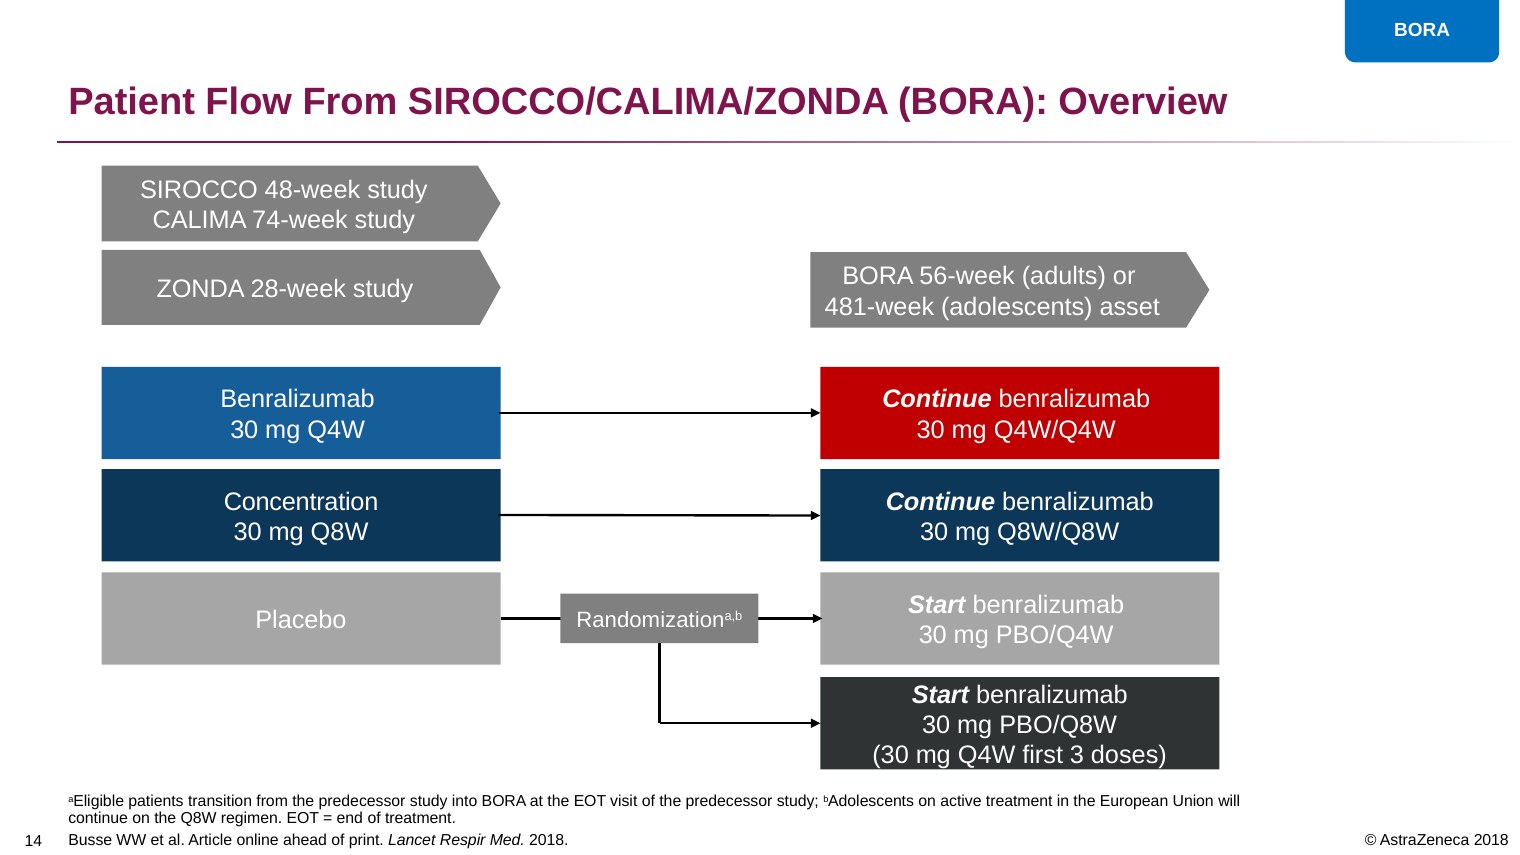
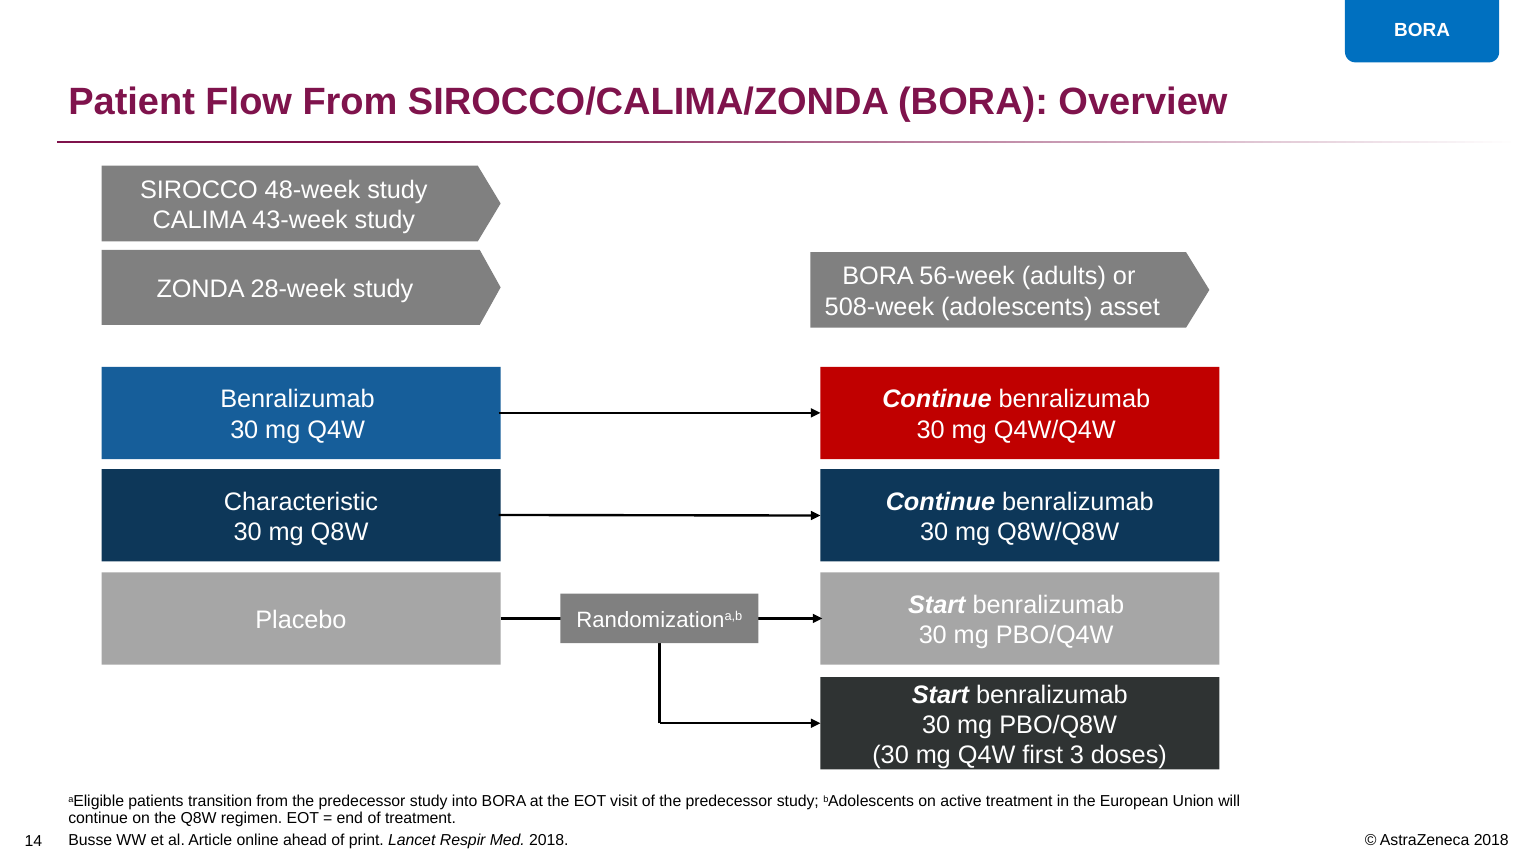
74-week: 74-week -> 43-week
481-week: 481-week -> 508-week
Concentration: Concentration -> Characteristic
